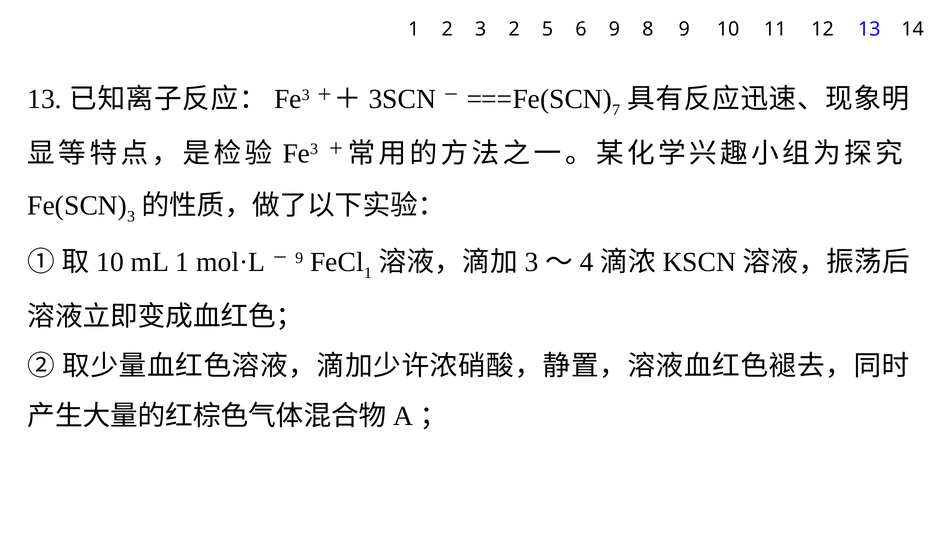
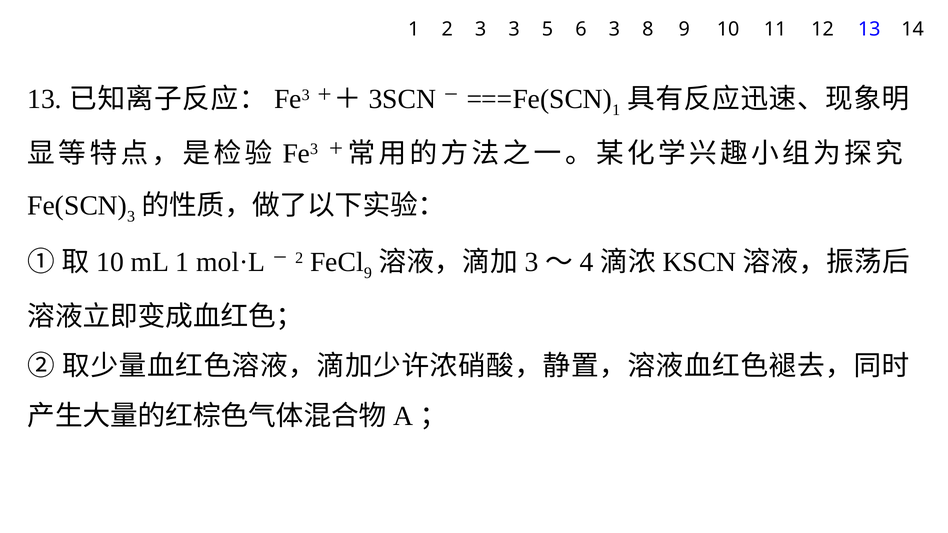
3 2: 2 -> 3
6 9: 9 -> 3
7 at (616, 110): 7 -> 1
9 at (299, 258): 9 -> 2
1 at (368, 273): 1 -> 9
